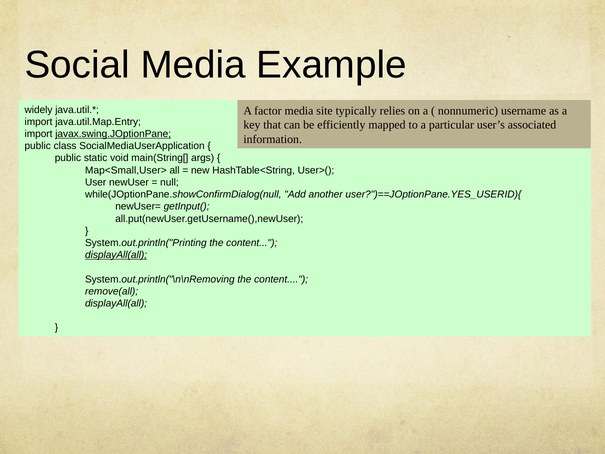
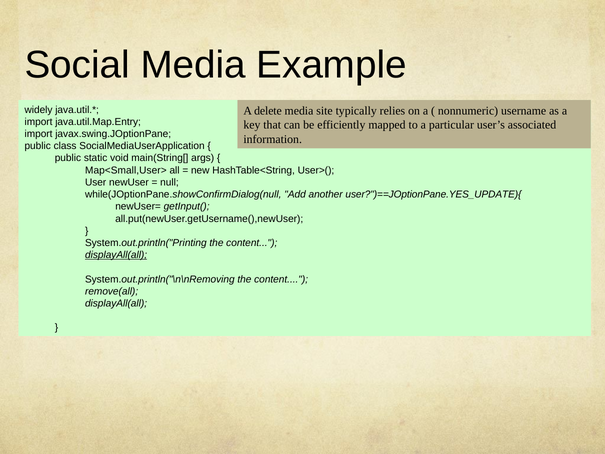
factor: factor -> delete
javax.swing.JOptionPane underline: present -> none
user?")==JOptionPane.YES_USERID){: user?")==JOptionPane.YES_USERID){ -> user?")==JOptionPane.YES_UPDATE){
